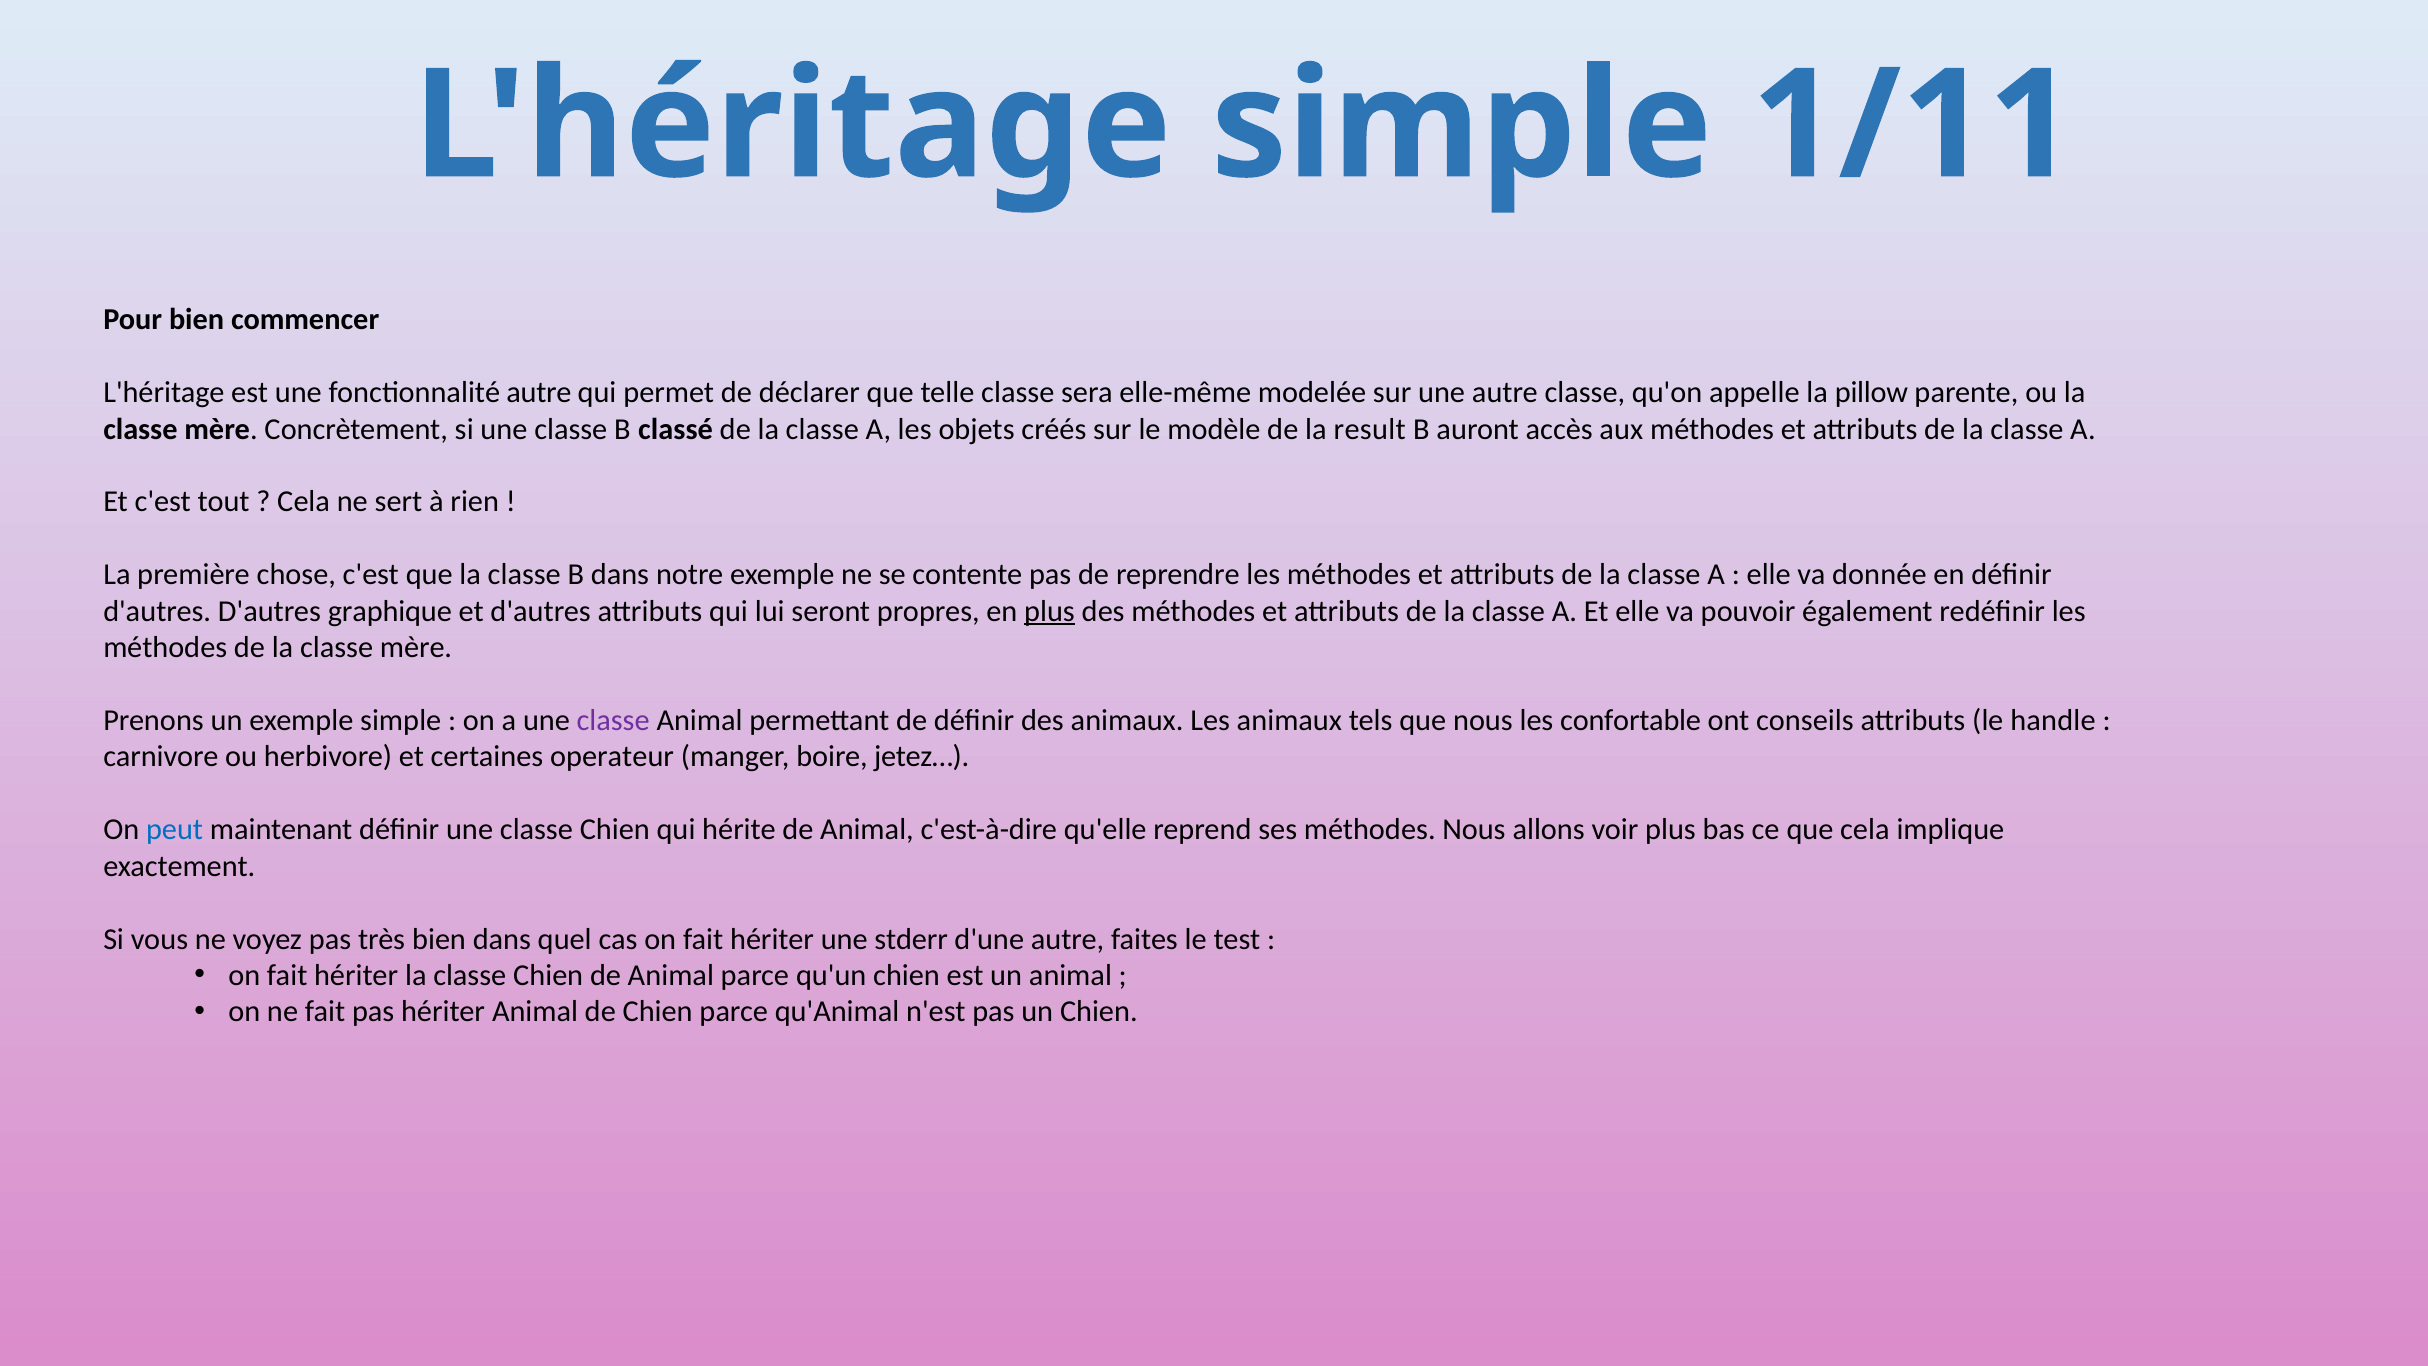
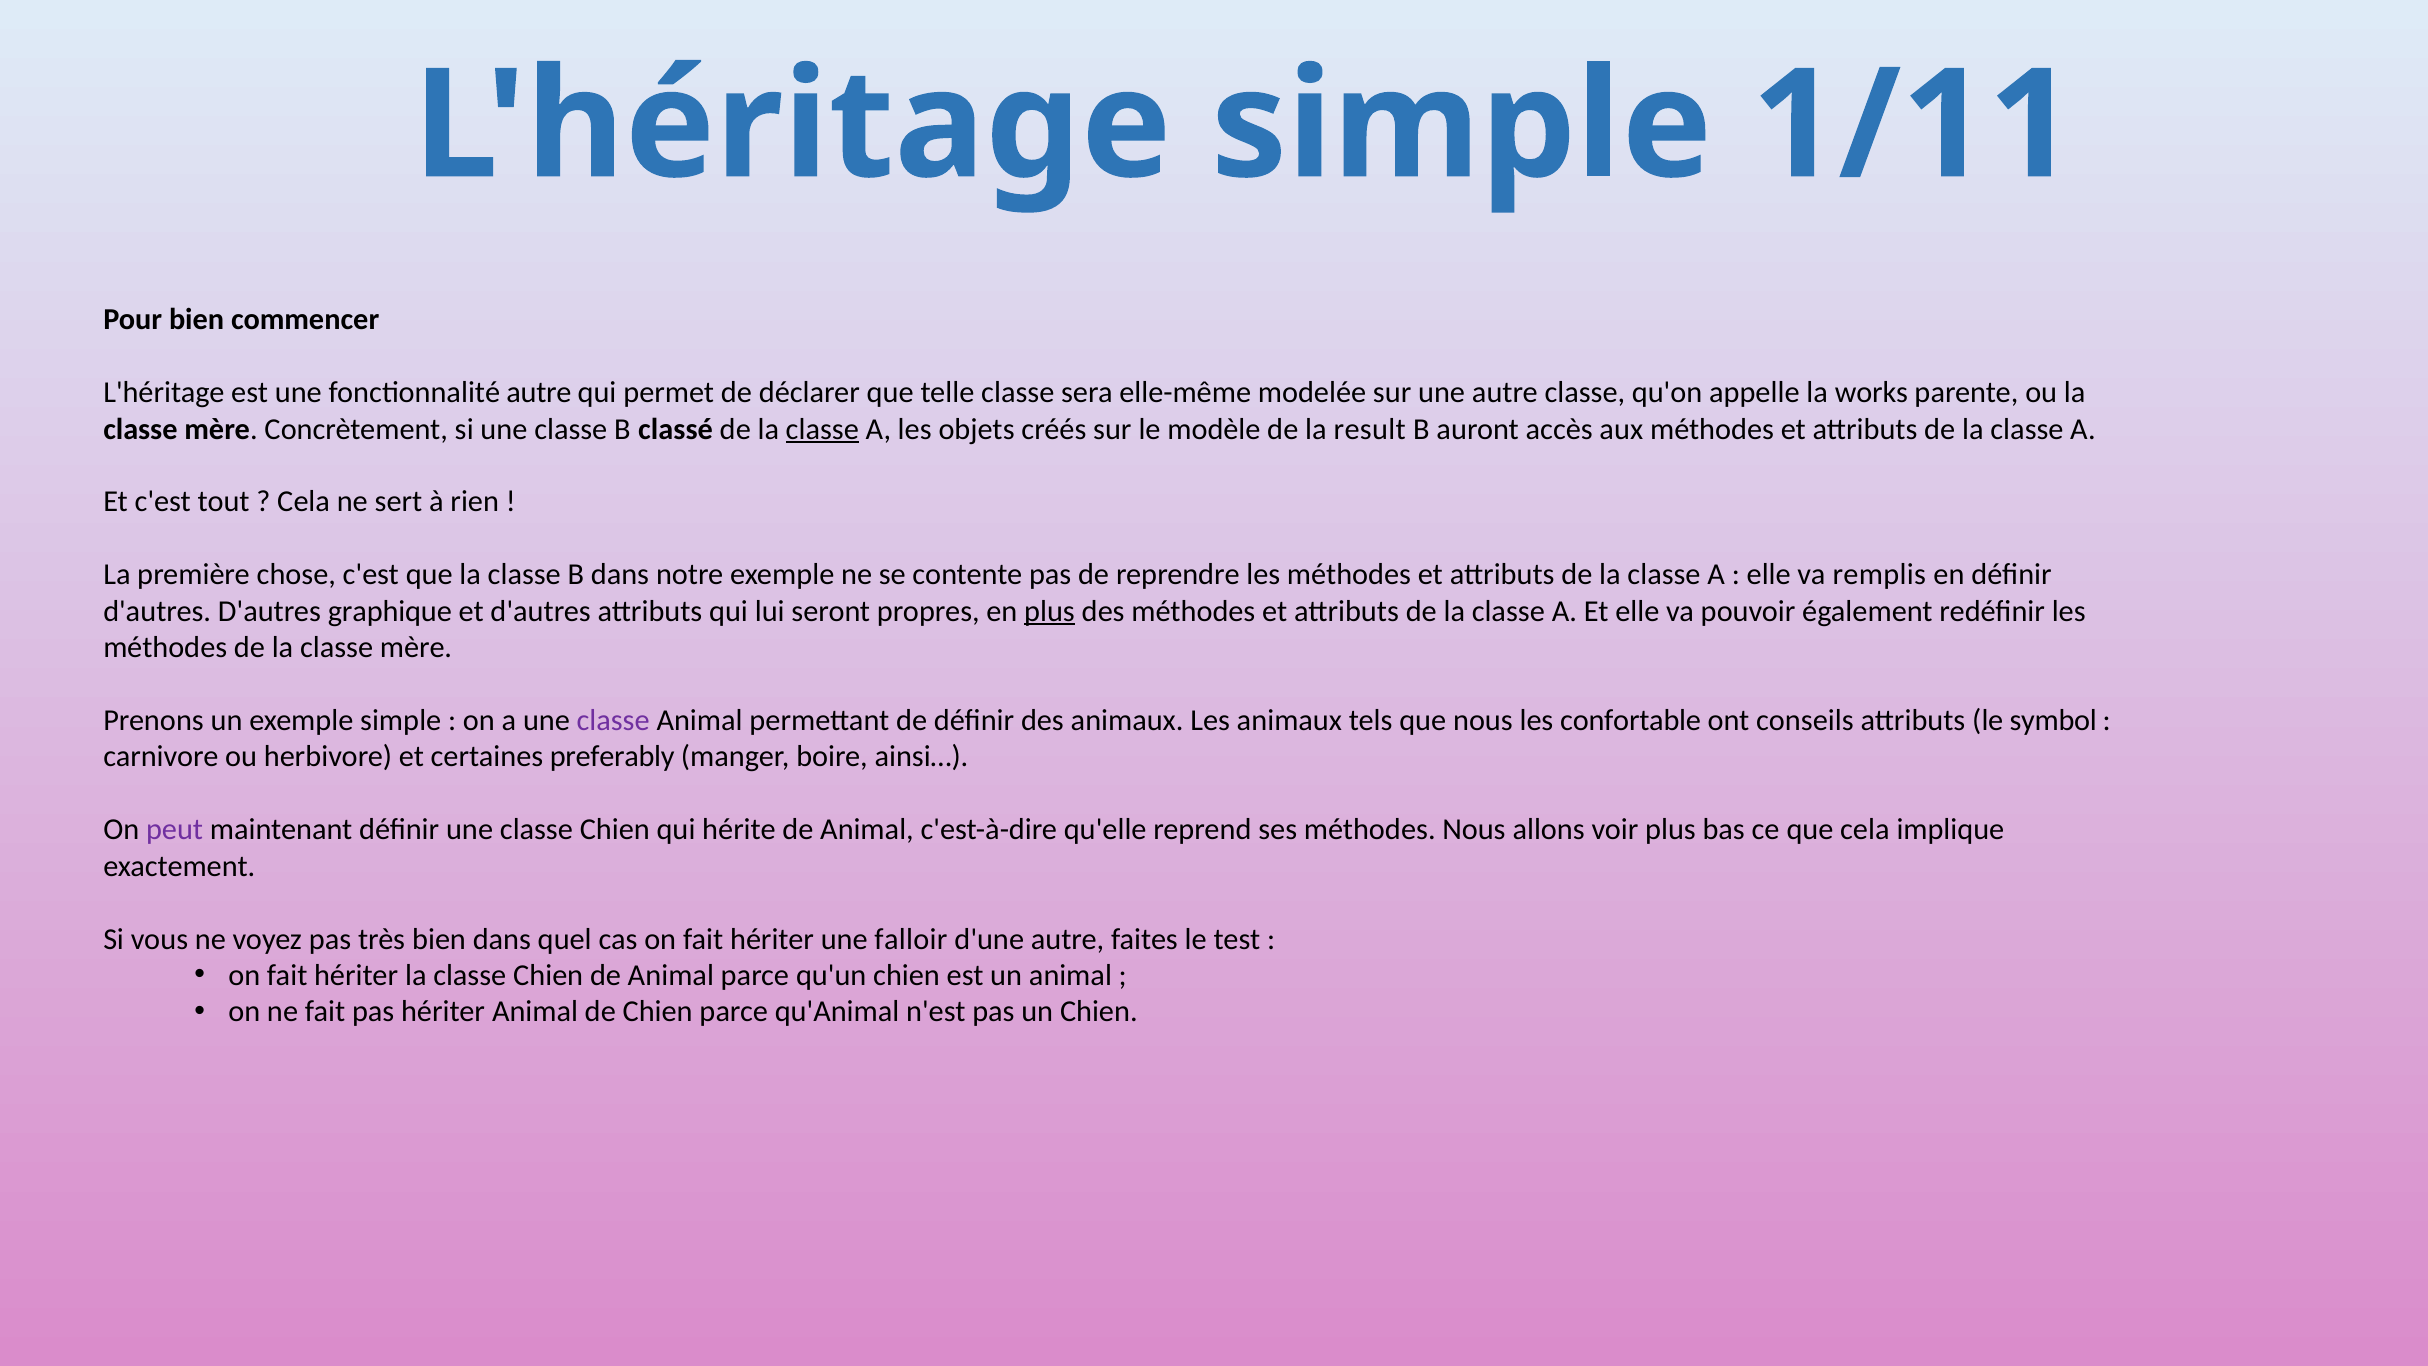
pillow: pillow -> works
classe at (822, 429) underline: none -> present
donnée: donnée -> remplis
handle: handle -> symbol
operateur: operateur -> preferably
jetez…: jetez… -> ainsi…
peut colour: blue -> purple
stderr: stderr -> falloir
